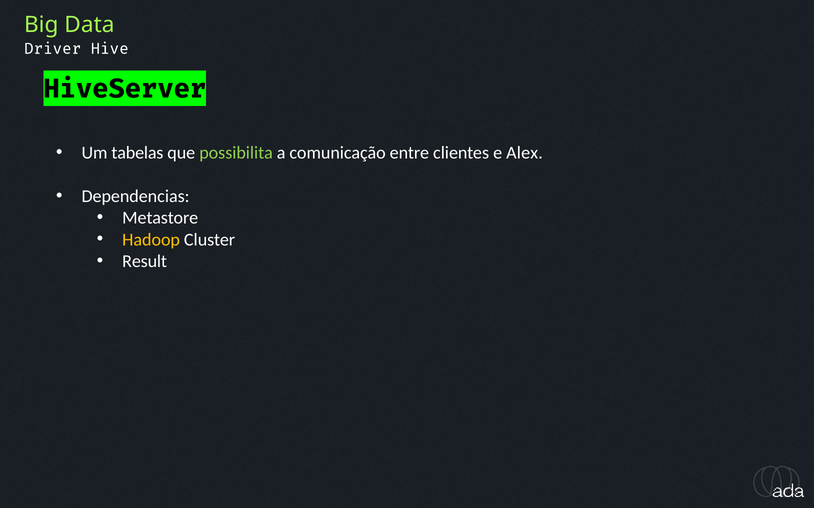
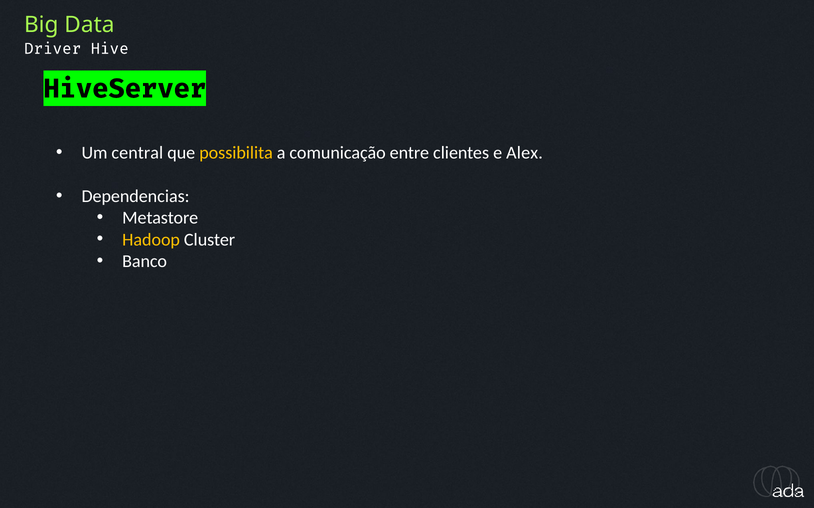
tabelas: tabelas -> central
possibilita colour: light green -> yellow
Result: Result -> Banco
